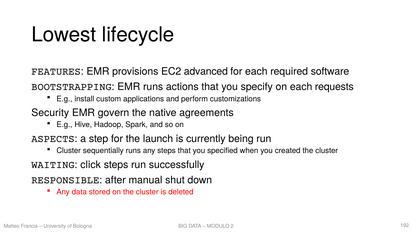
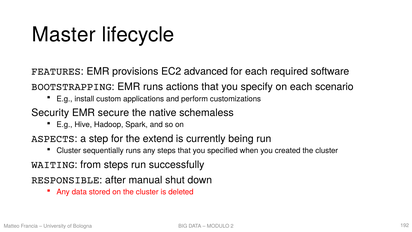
Lowest: Lowest -> Master
requests: requests -> scenario
govern: govern -> secure
agreements: agreements -> schemaless
launch: launch -> extend
click: click -> from
